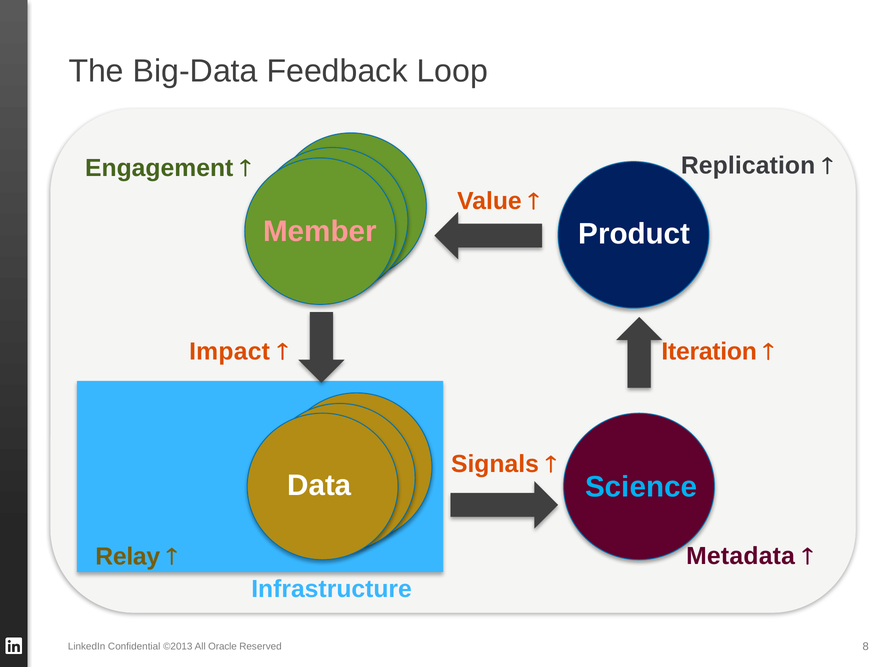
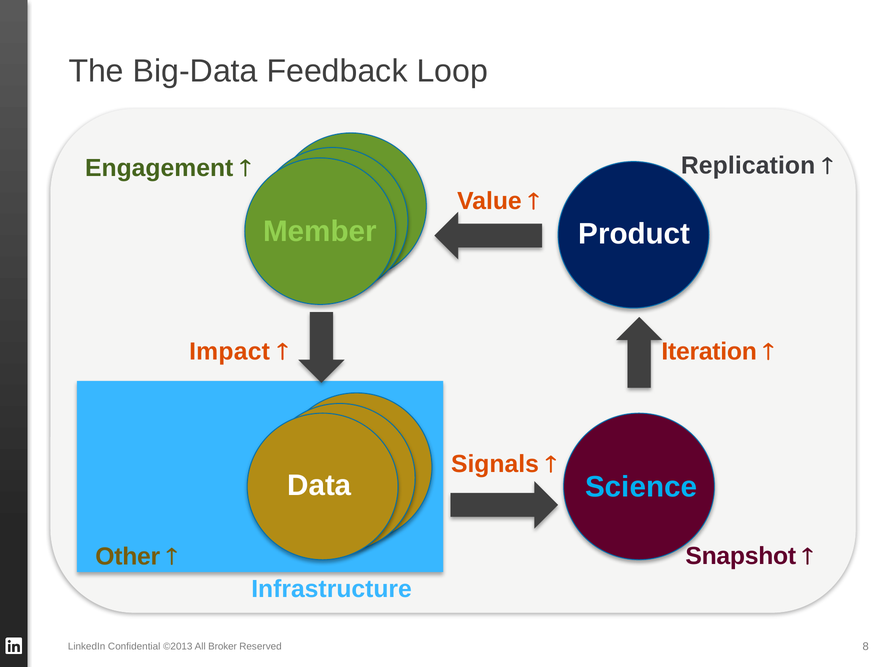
Member colour: pink -> light green
Metadata: Metadata -> Snapshot
Relay: Relay -> Other
Oracle: Oracle -> Broker
